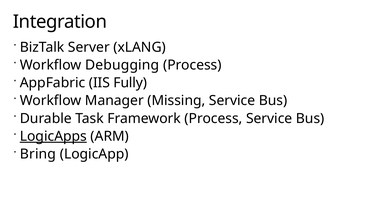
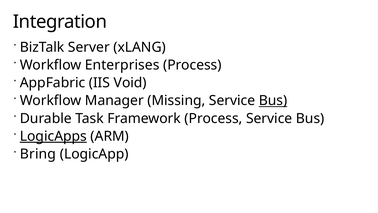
Debugging: Debugging -> Enterprises
Fully: Fully -> Void
Bus at (273, 100) underline: none -> present
